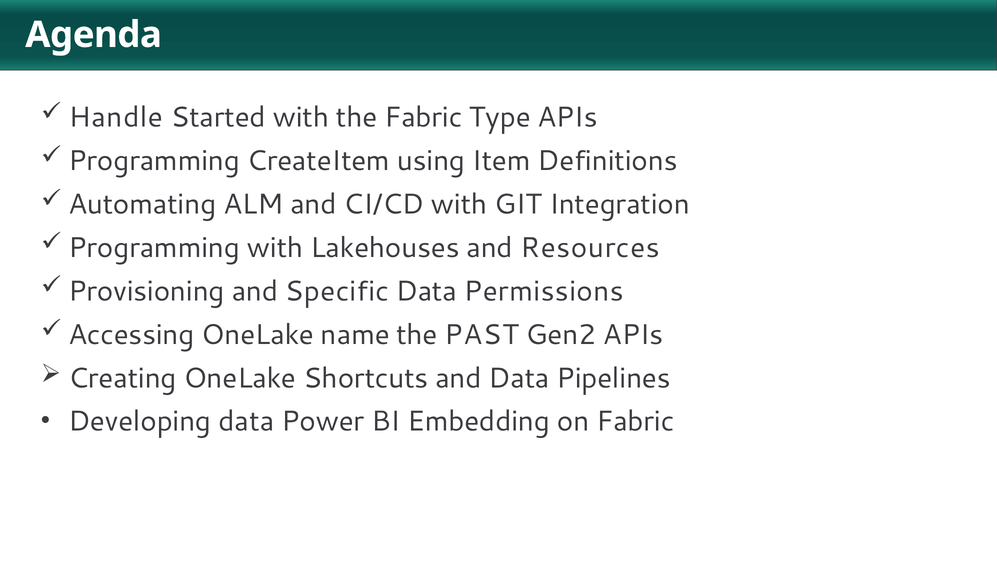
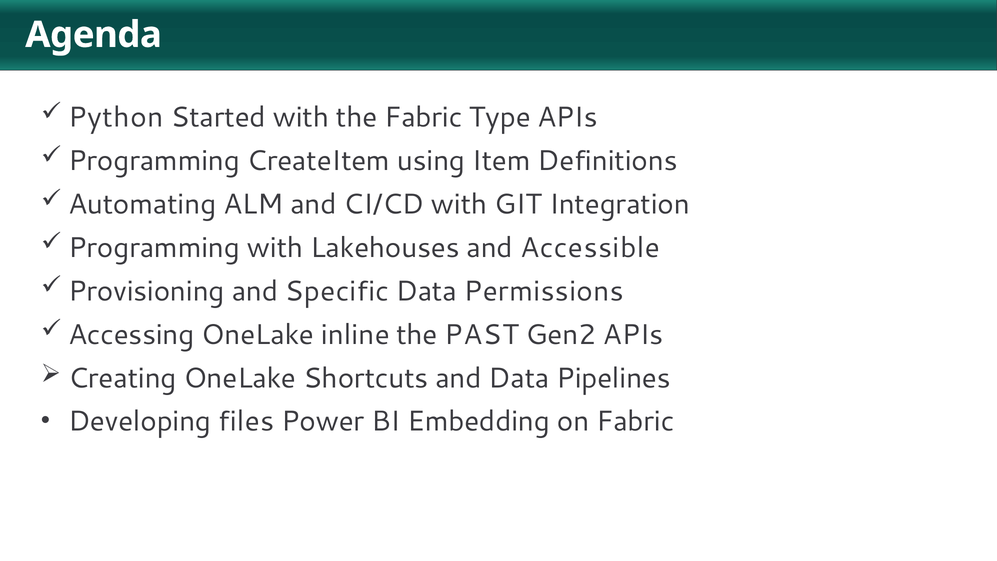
Handle: Handle -> Python
Resources: Resources -> Accessible
name: name -> inline
Developing data: data -> files
